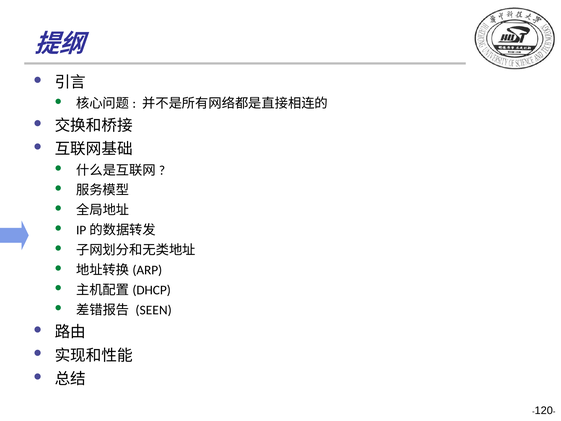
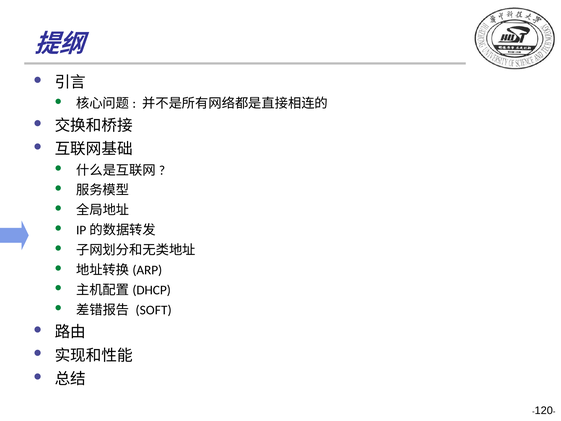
SEEN: SEEN -> SOFT
